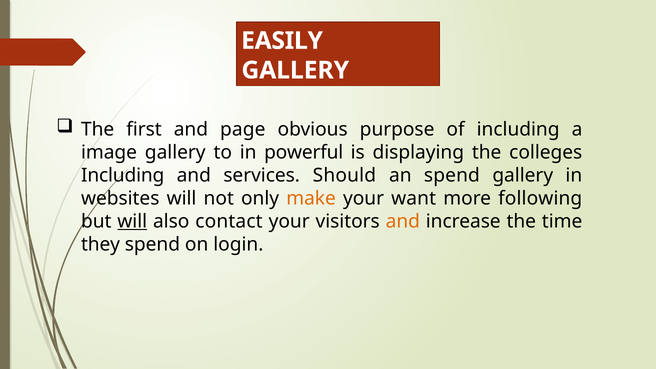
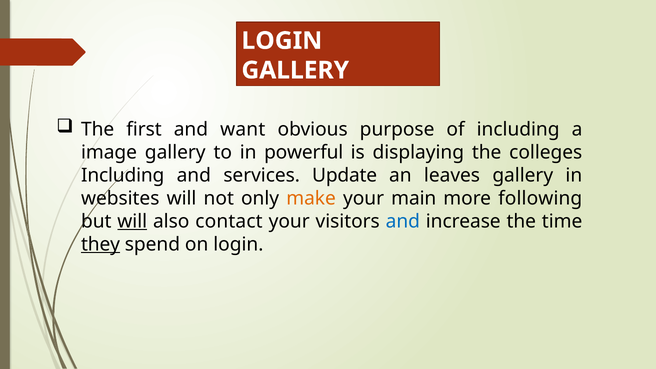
EASILY at (282, 41): EASILY -> LOGIN
page: page -> want
Should: Should -> Update
an spend: spend -> leaves
want: want -> main
and at (403, 221) colour: orange -> blue
they underline: none -> present
